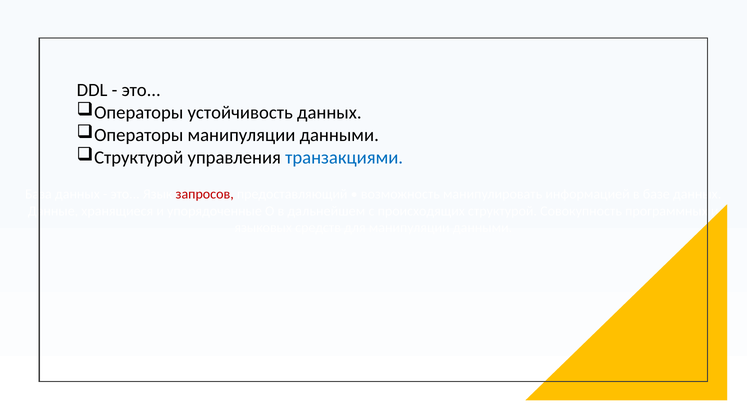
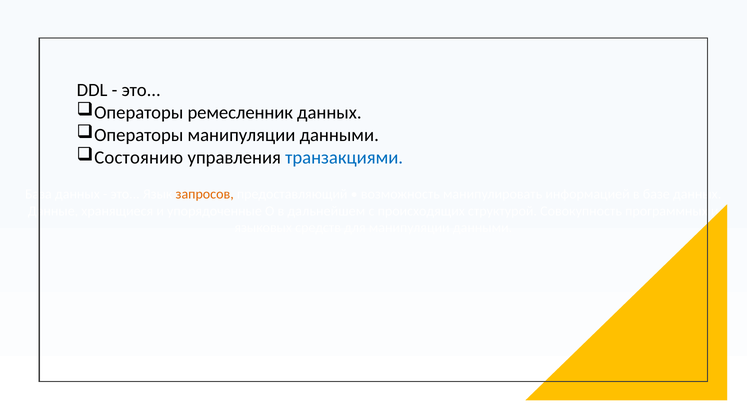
устойчивость: устойчивость -> ремесленник
Структурой at (139, 157): Структурой -> Состоянию
запросов colour: red -> orange
